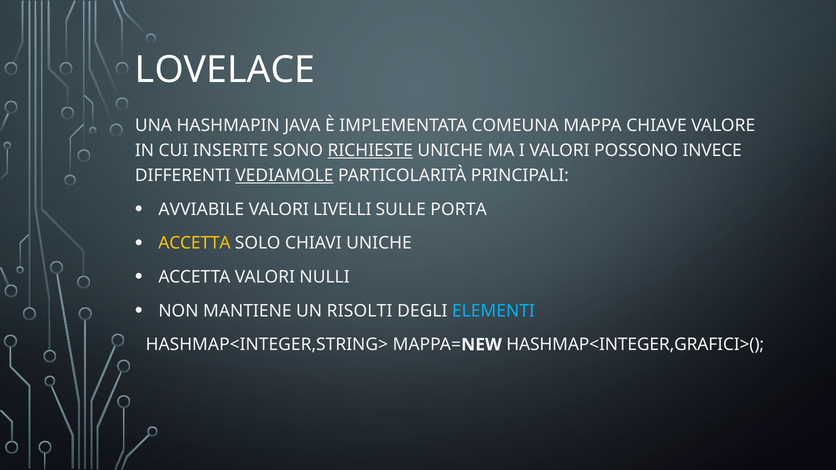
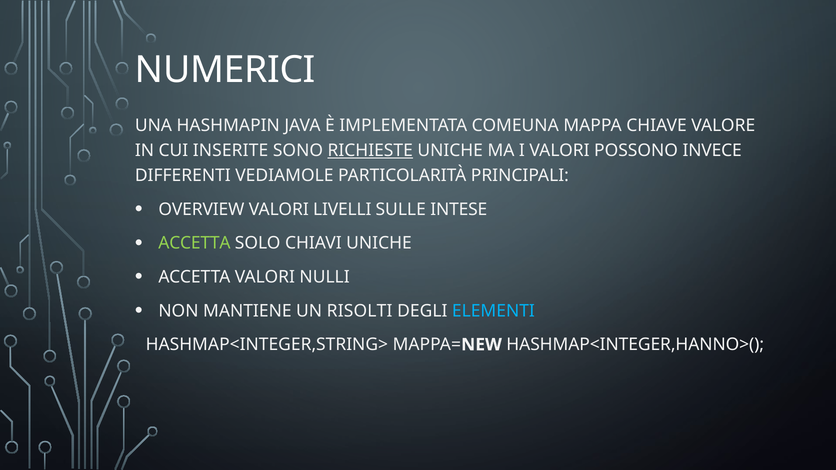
LOVELACE: LOVELACE -> NUMERICI
VEDIAMOLE underline: present -> none
AVVIABILE: AVVIABILE -> OVERVIEW
PORTA: PORTA -> INTESE
ACCETTA at (194, 243) colour: yellow -> light green
HASHMAP<INTEGER,GRAFICI>(: HASHMAP<INTEGER,GRAFICI>( -> HASHMAP<INTEGER,HANNO>(
